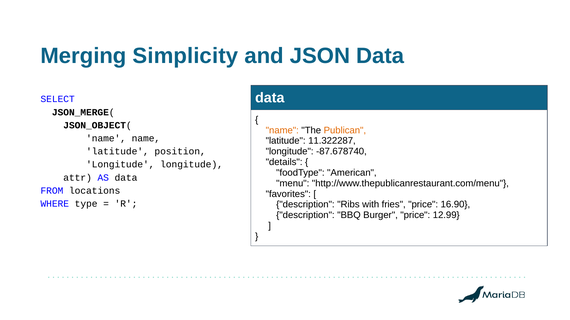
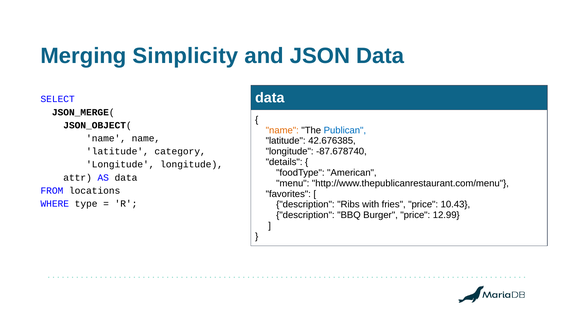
Publican colour: orange -> blue
11.322287: 11.322287 -> 42.676385
position: position -> category
16.90: 16.90 -> 10.43
